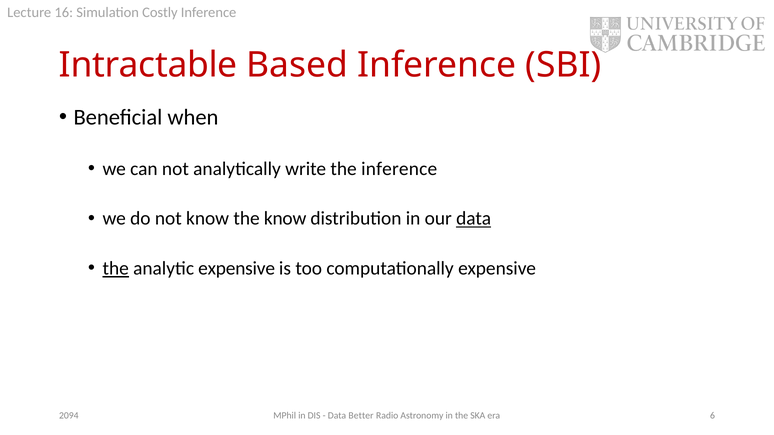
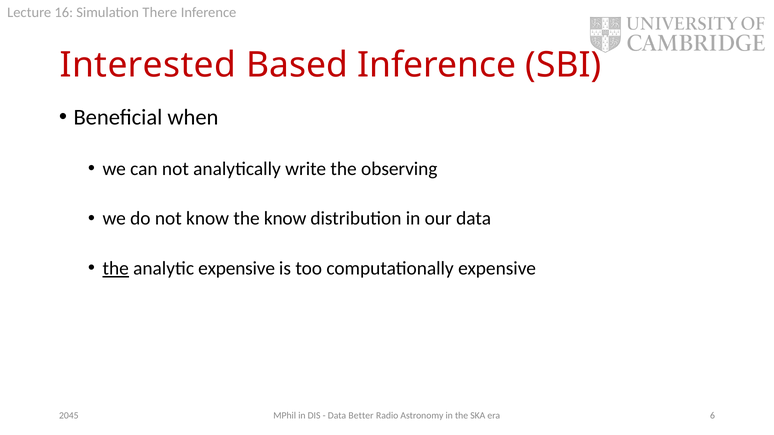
Costly: Costly -> There
Intractable: Intractable -> Interested
the inference: inference -> observing
data at (474, 219) underline: present -> none
2094: 2094 -> 2045
